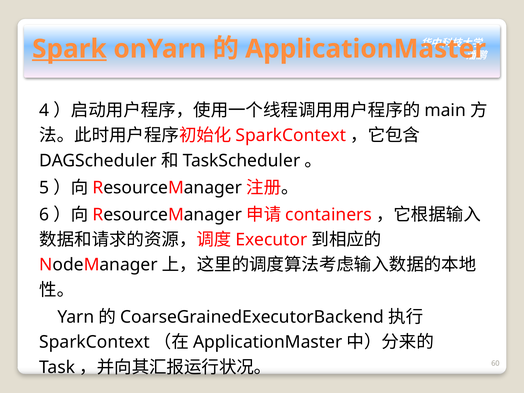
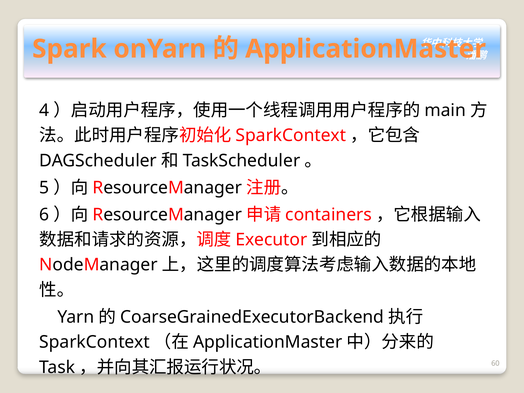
Spark underline: present -> none
